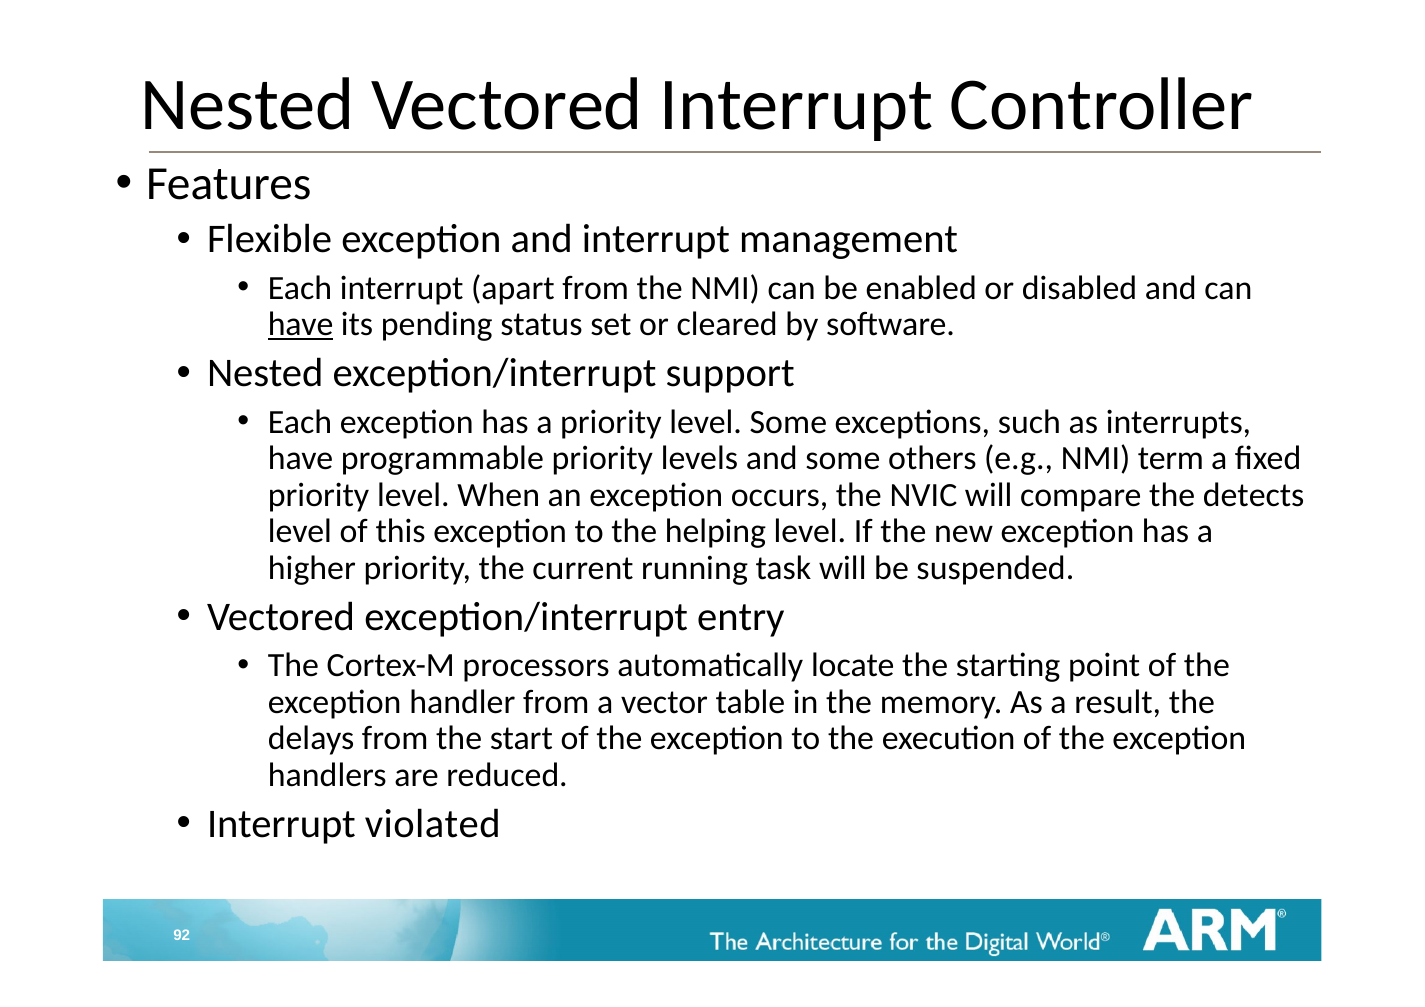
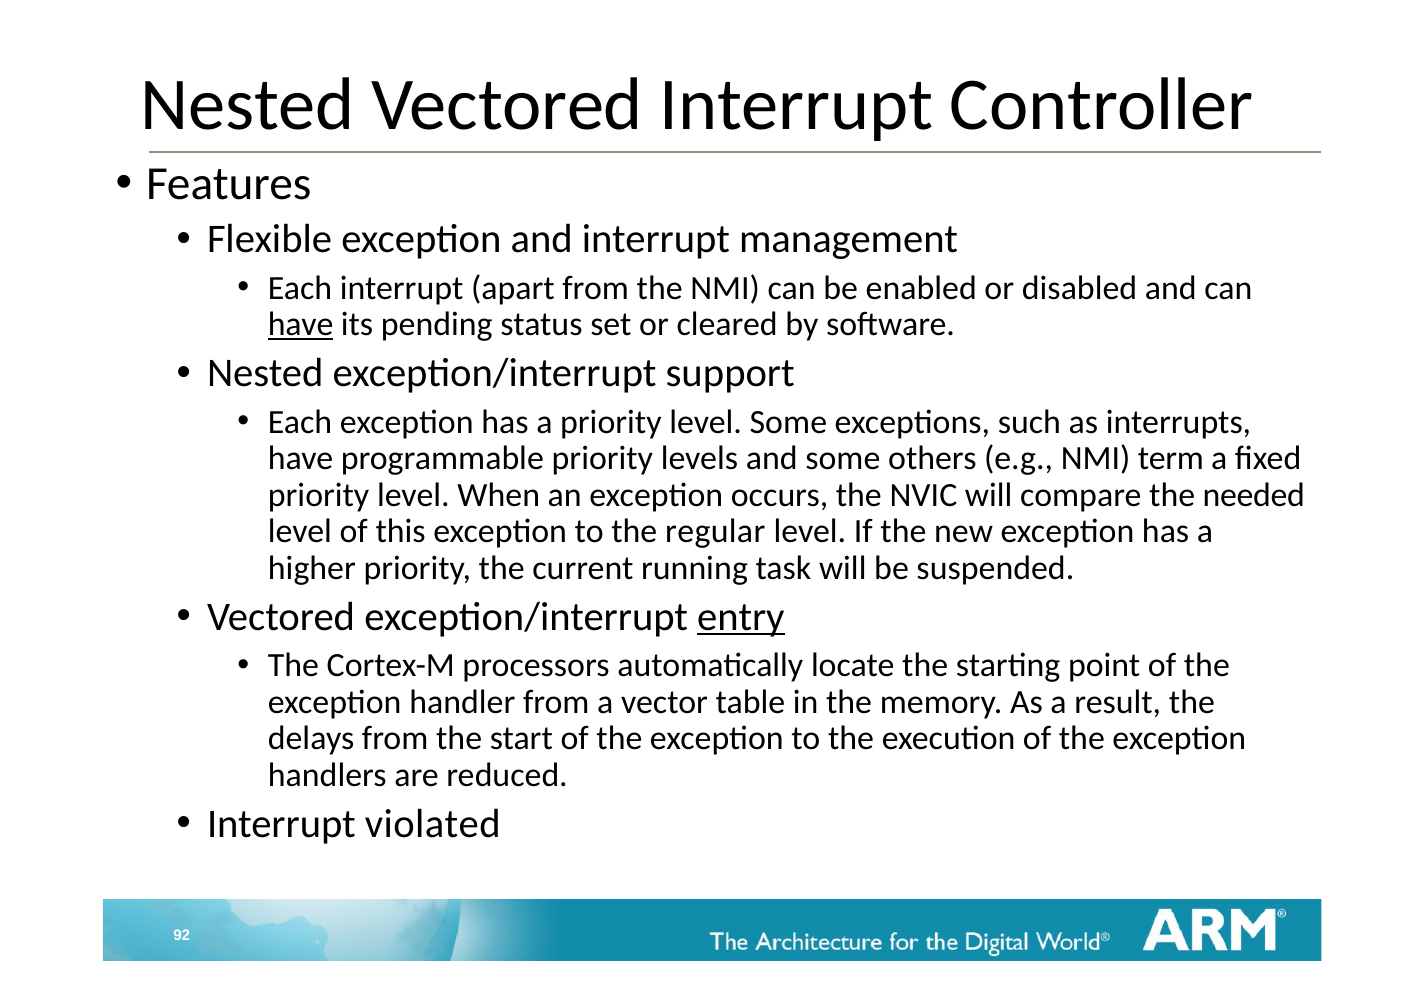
detects: detects -> needed
helping: helping -> regular
entry underline: none -> present
